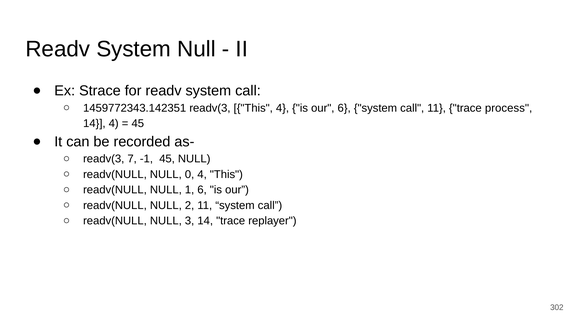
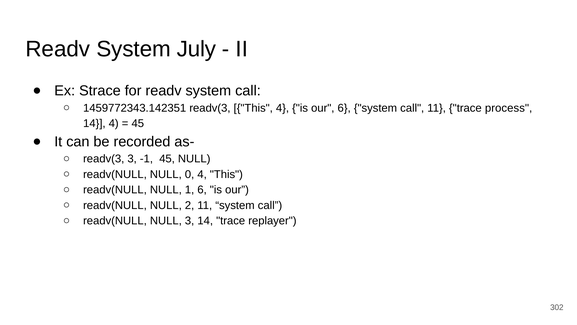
System Null: Null -> July
readv(3 7: 7 -> 3
